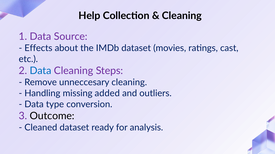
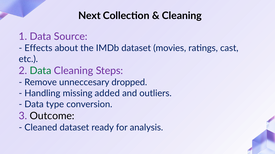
Help: Help -> Next
Data at (41, 71) colour: blue -> green
unneccesary cleaning: cleaning -> dropped
